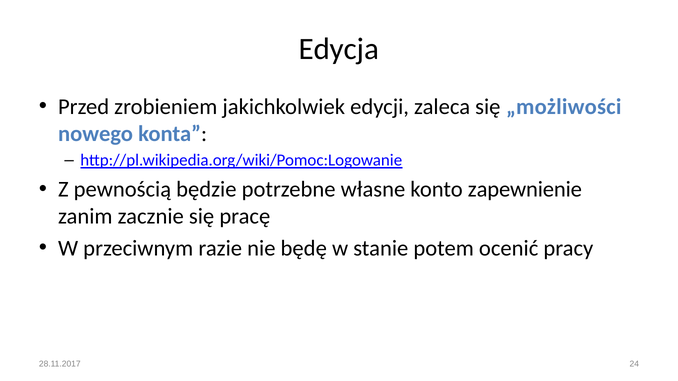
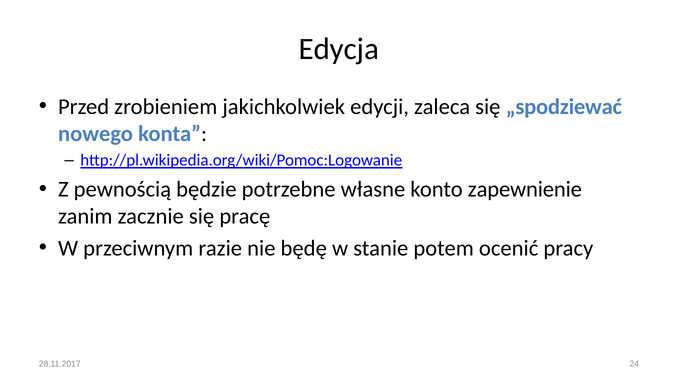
„możliwości: „możliwości -> „spodziewać
